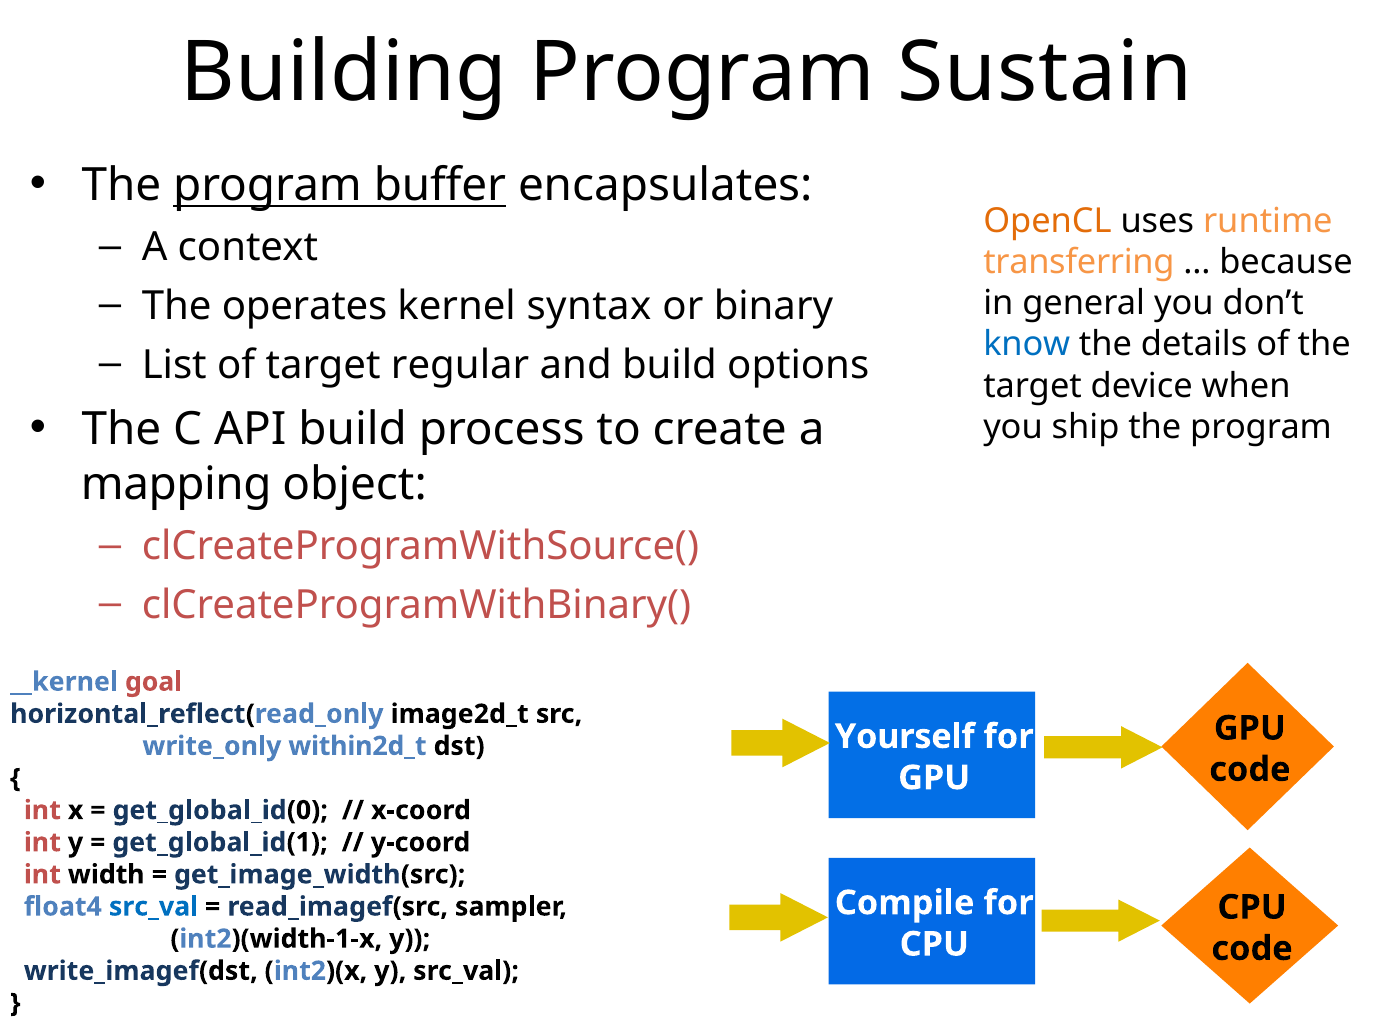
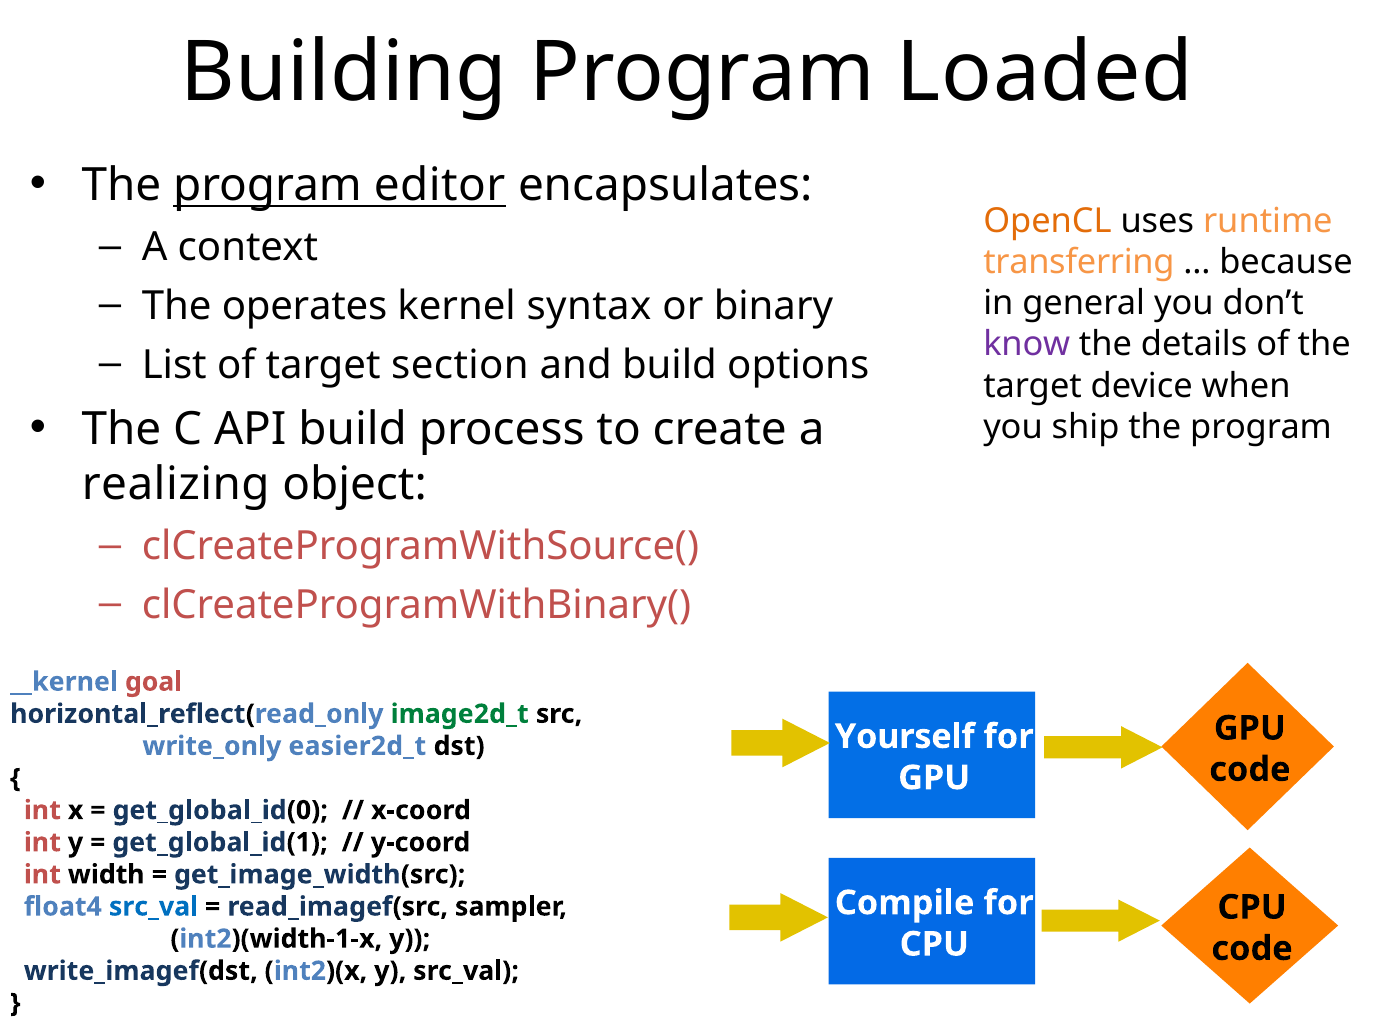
Sustain: Sustain -> Loaded
buffer: buffer -> editor
know colour: blue -> purple
regular: regular -> section
mapping: mapping -> realizing
image2d_t colour: black -> green
within2d_t: within2d_t -> easier2d_t
